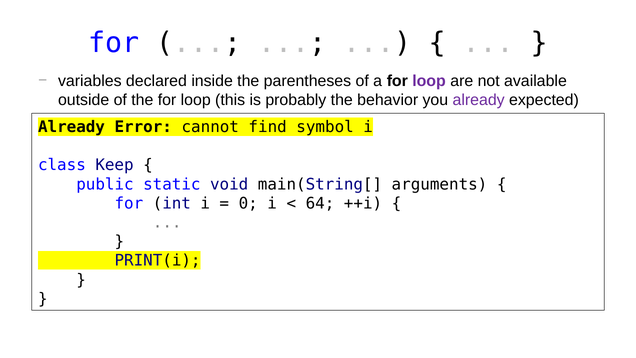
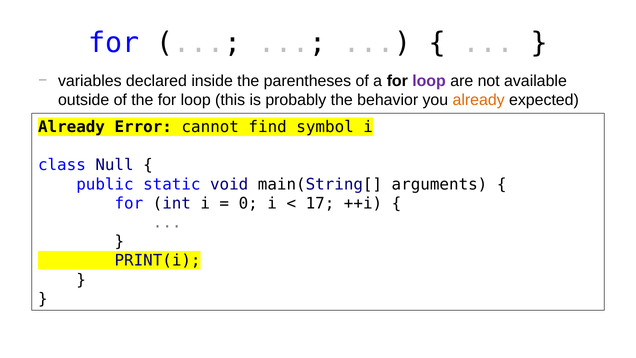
already at (479, 100) colour: purple -> orange
Keep: Keep -> Null
64: 64 -> 17
